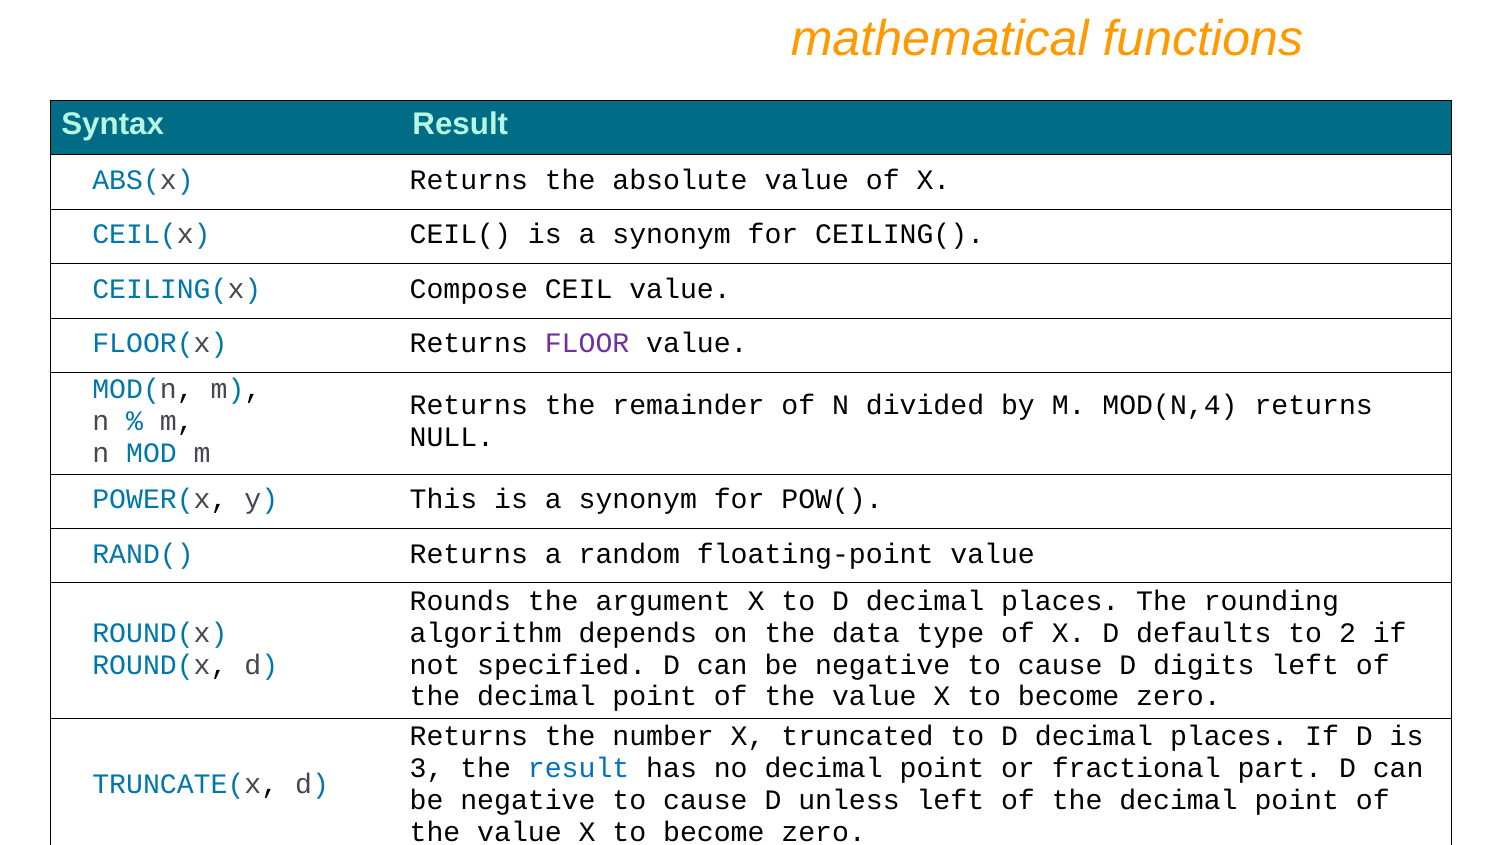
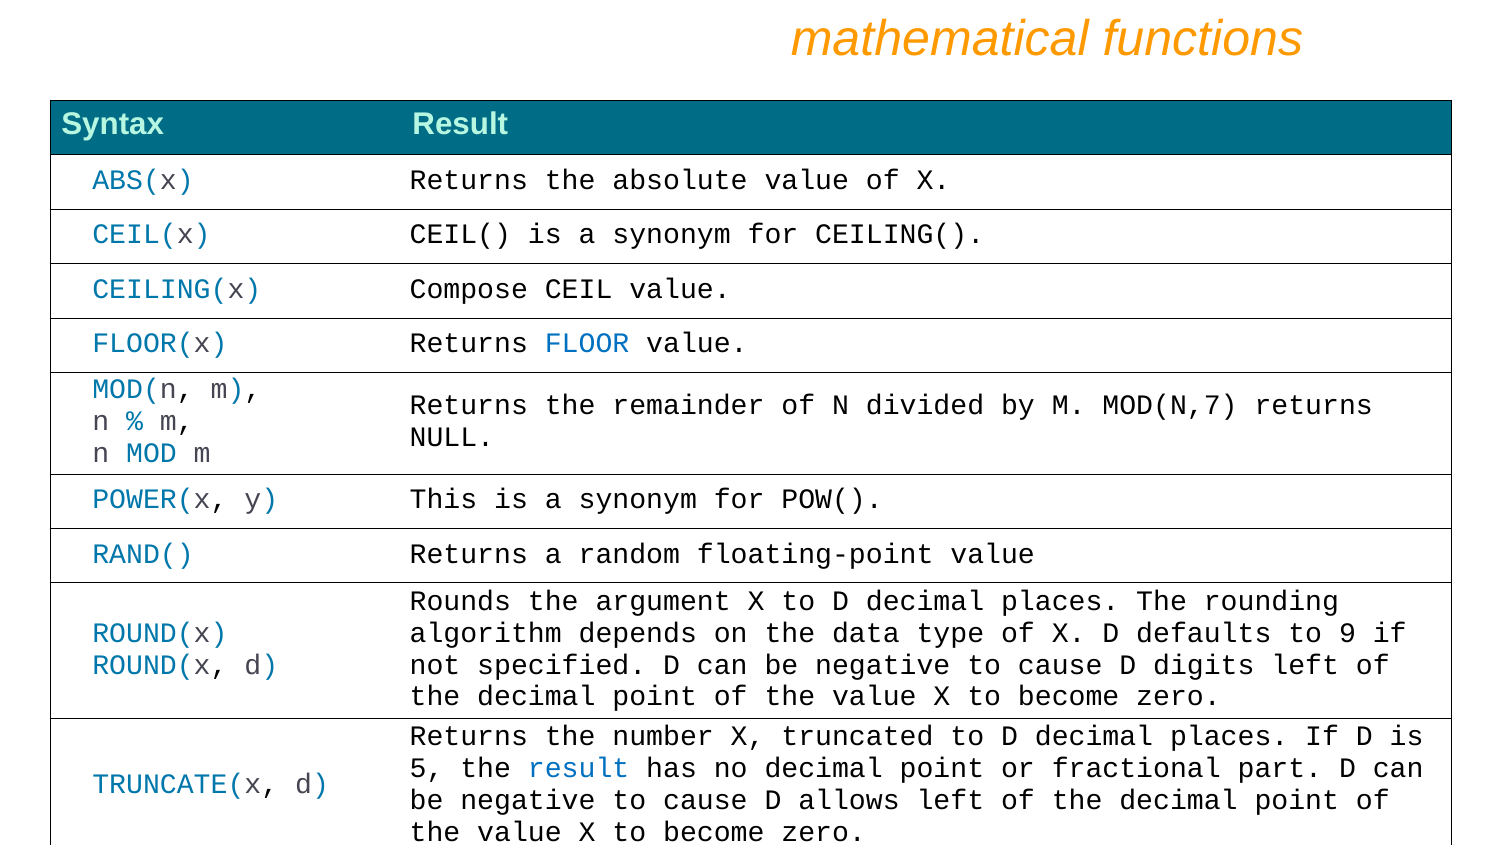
FLOOR colour: purple -> blue
MOD(N,4: MOD(N,4 -> MOD(N,7
2: 2 -> 9
3: 3 -> 5
unless: unless -> allows
